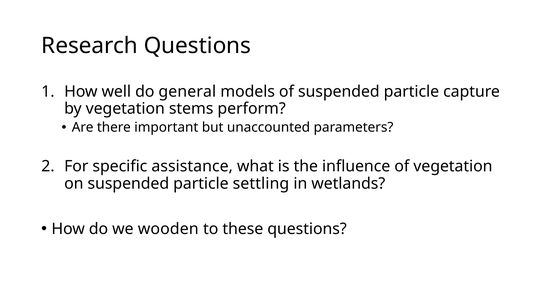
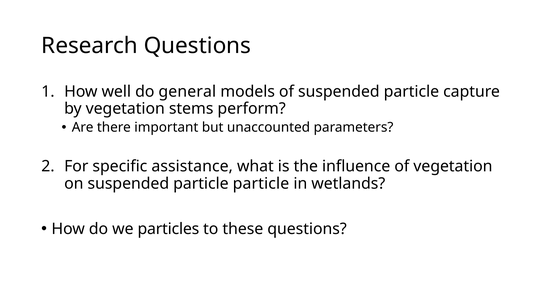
particle settling: settling -> particle
wooden: wooden -> particles
